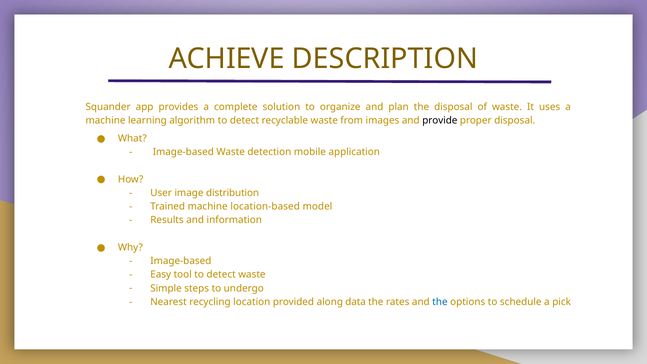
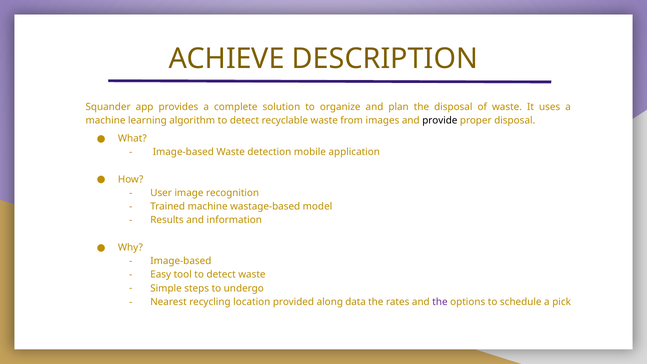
distribution: distribution -> recognition
location-based: location-based -> wastage-based
the at (440, 302) colour: blue -> purple
